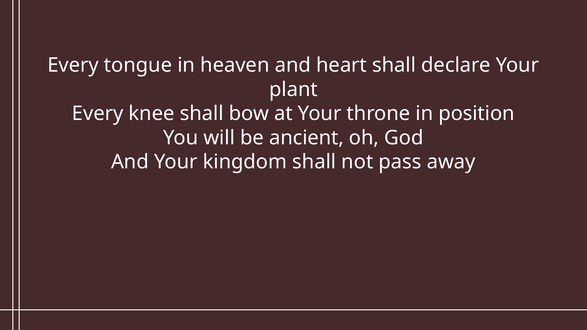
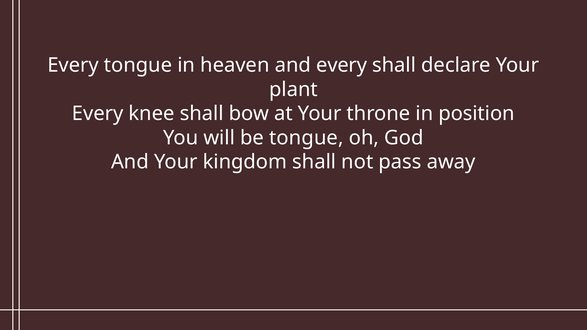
and heart: heart -> every
be ancient: ancient -> tongue
